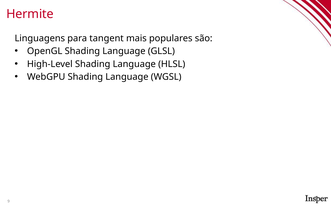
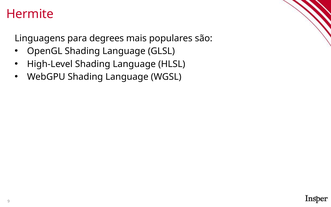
tangent: tangent -> degrees
